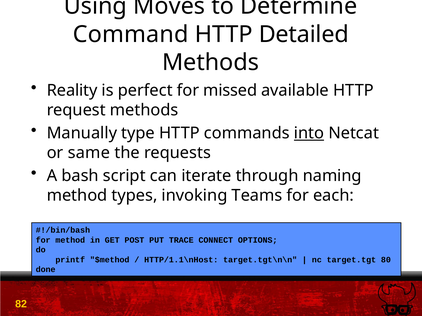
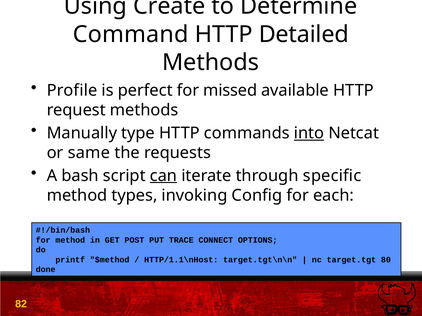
Moves: Moves -> Create
Reality: Reality -> Profile
can underline: none -> present
naming: naming -> specific
Teams: Teams -> Config
